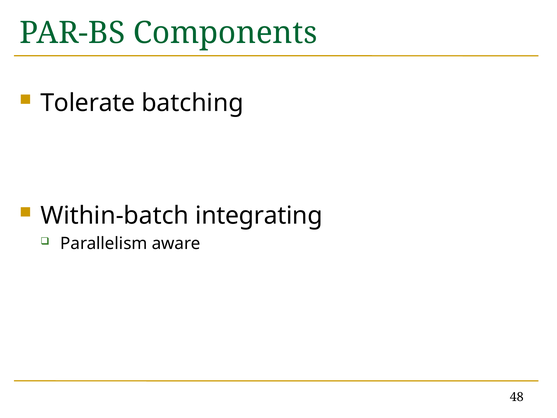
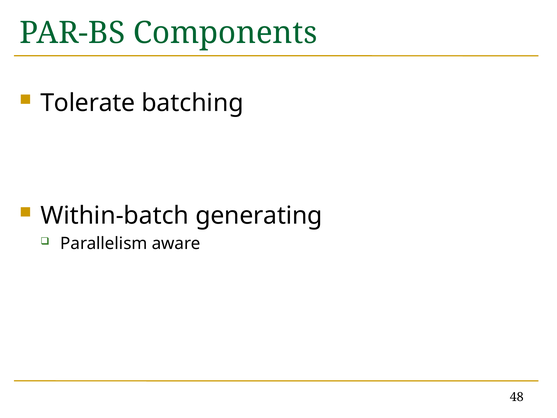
integrating: integrating -> generating
